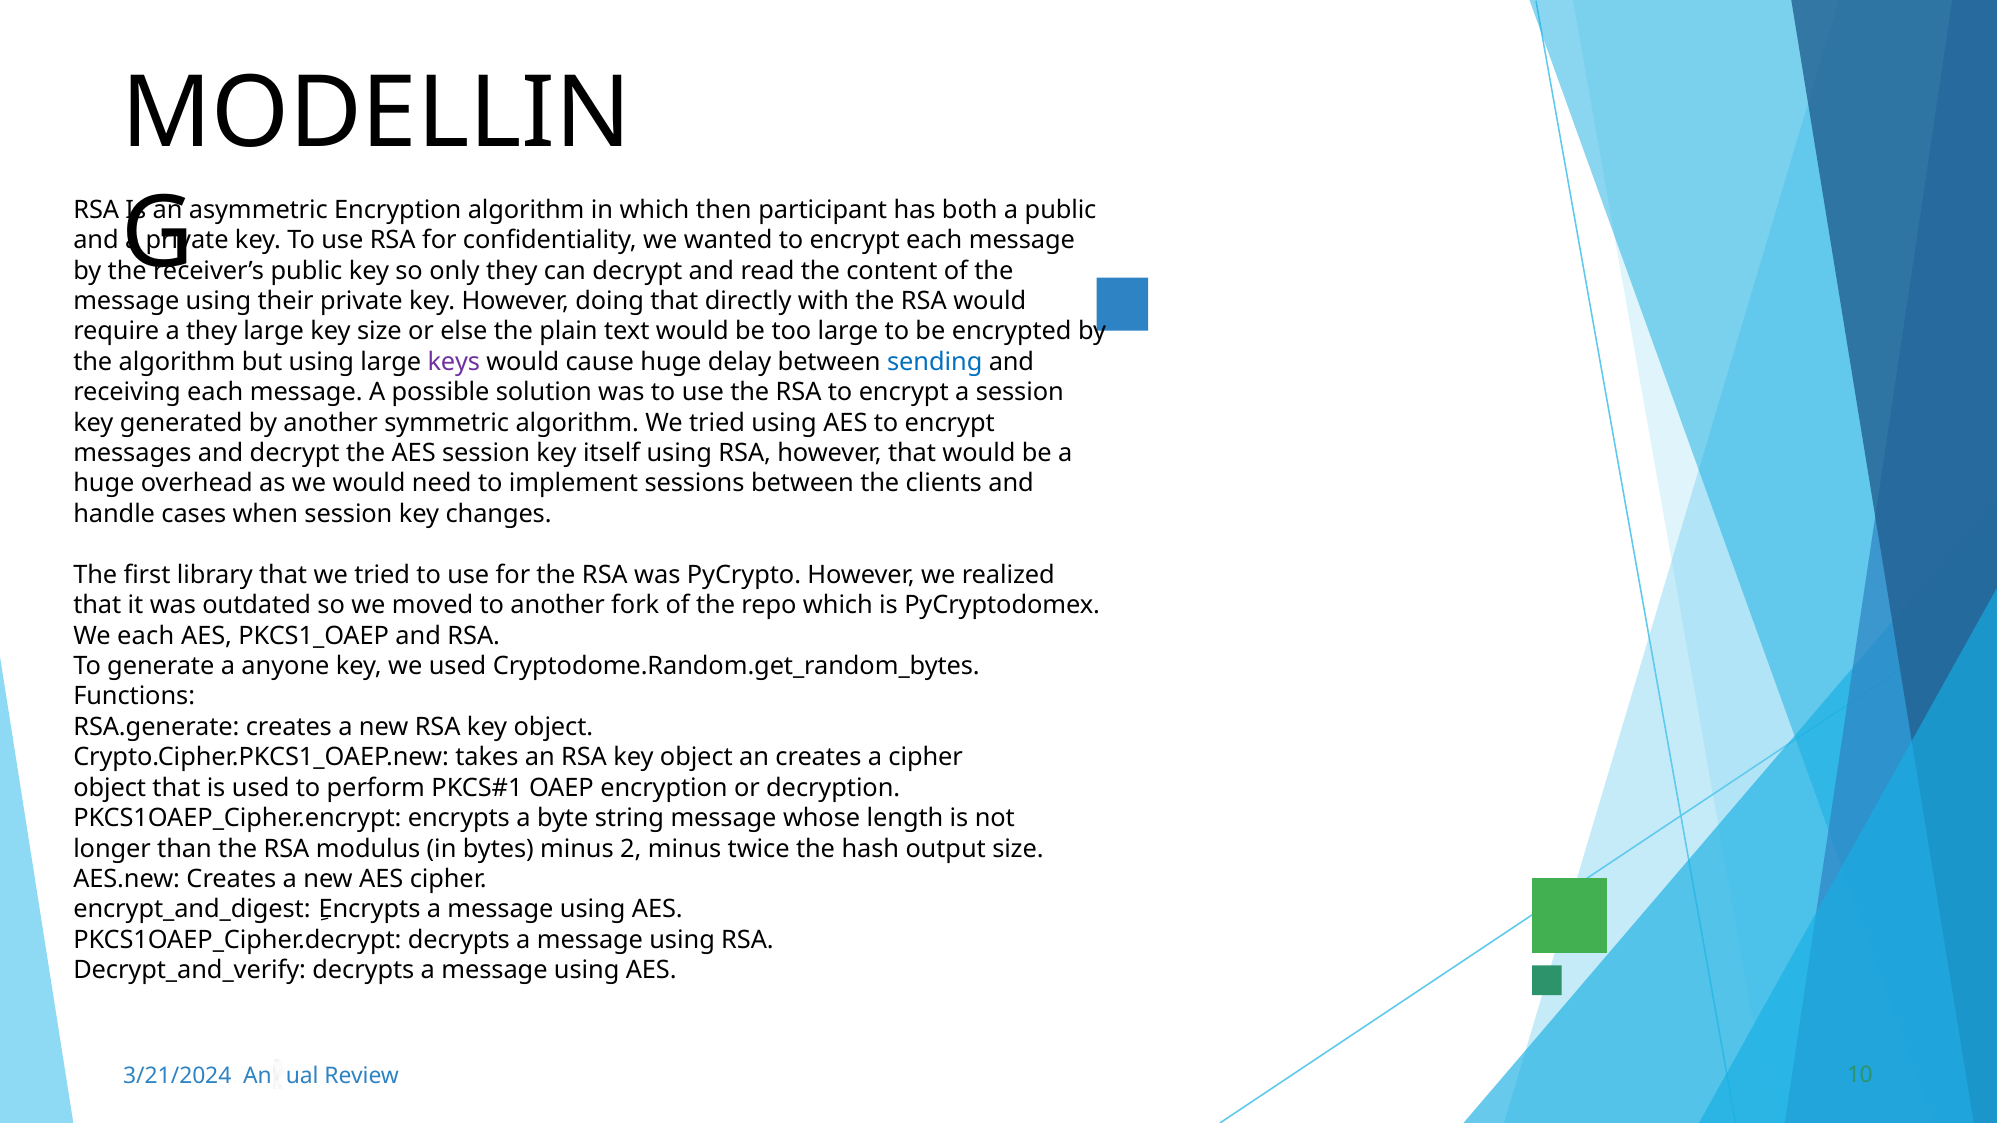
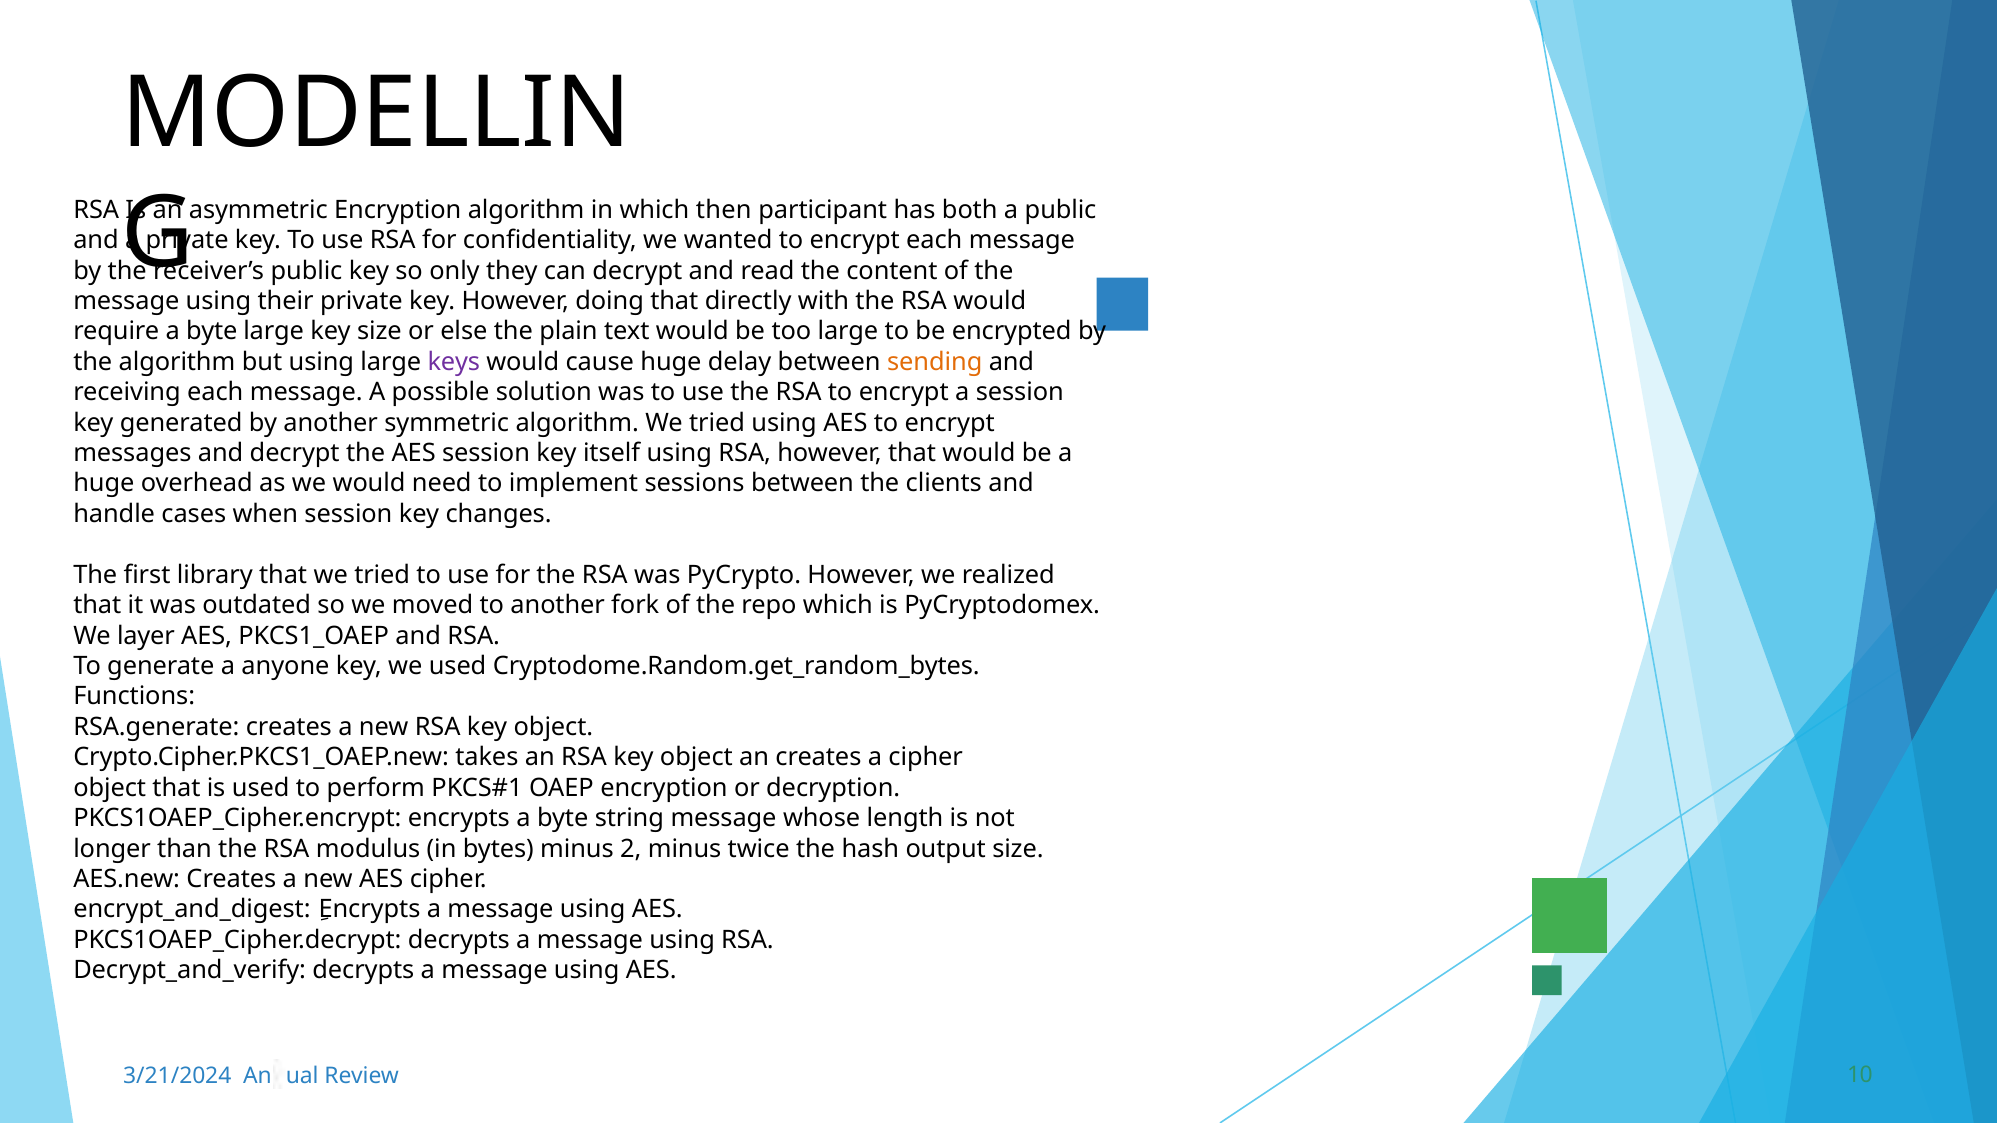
require a they: they -> byte
sending colour: blue -> orange
We each: each -> layer
